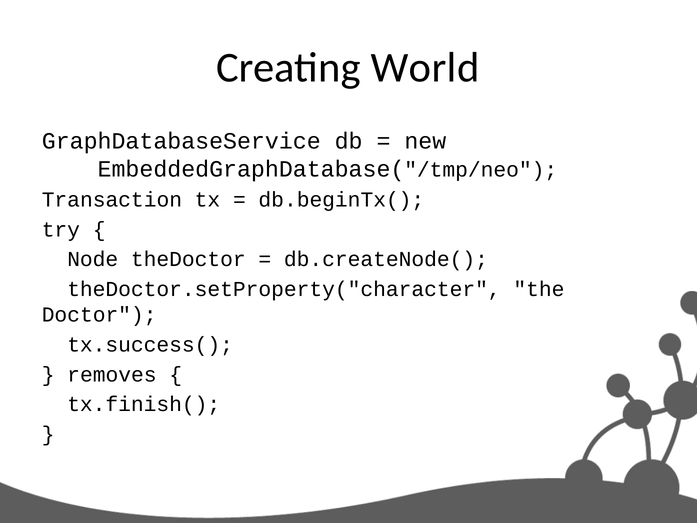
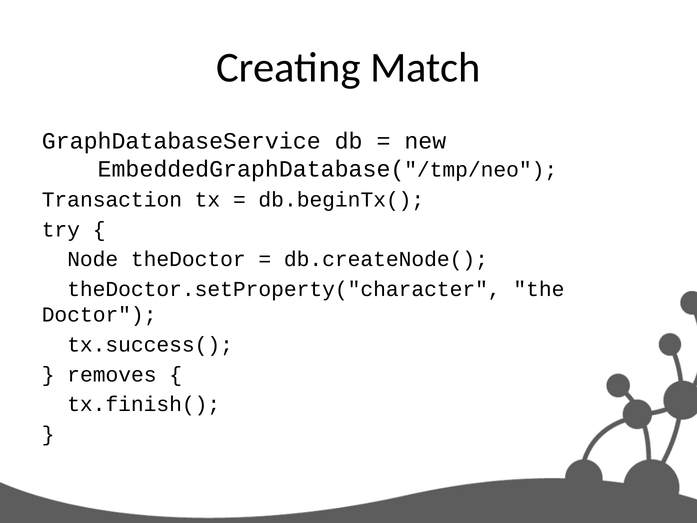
World: World -> Match
